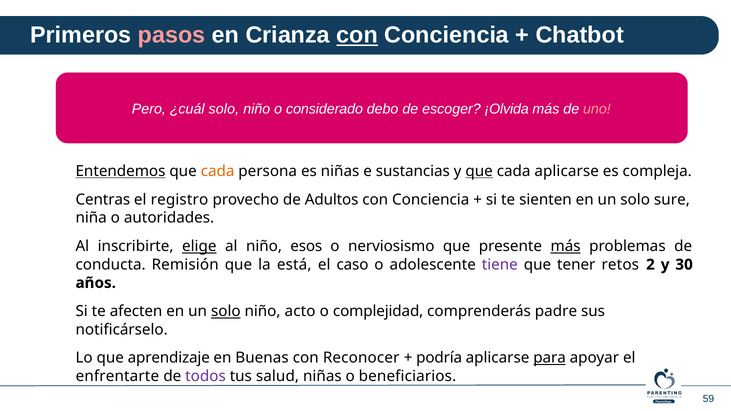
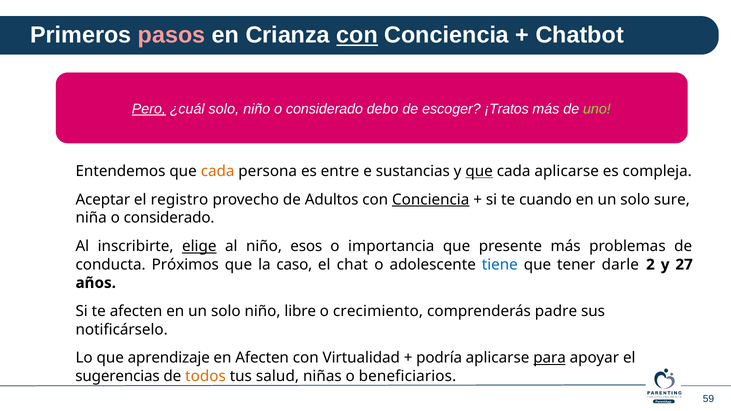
Pero underline: none -> present
¡Olvida: ¡Olvida -> ¡Tratos
uno colour: pink -> light green
Entendemos underline: present -> none
es niñas: niñas -> entre
Centras: Centras -> Aceptar
Conciencia at (431, 200) underline: none -> present
sienten: sienten -> cuando
niña o autoridades: autoridades -> considerado
nerviosismo: nerviosismo -> importancia
más at (566, 246) underline: present -> none
Remisión: Remisión -> Próximos
está: está -> caso
caso: caso -> chat
tiene colour: purple -> blue
retos: retos -> darle
30: 30 -> 27
solo at (226, 311) underline: present -> none
acto: acto -> libre
complejidad: complejidad -> crecimiento
en Buenas: Buenas -> Afecten
Reconocer: Reconocer -> Virtualidad
enfrentarte: enfrentarte -> sugerencias
todos colour: purple -> orange
